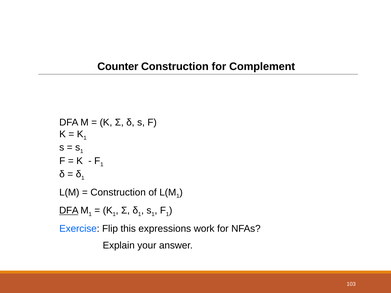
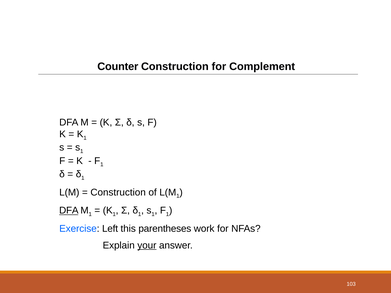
Flip: Flip -> Left
expressions: expressions -> parentheses
your underline: none -> present
